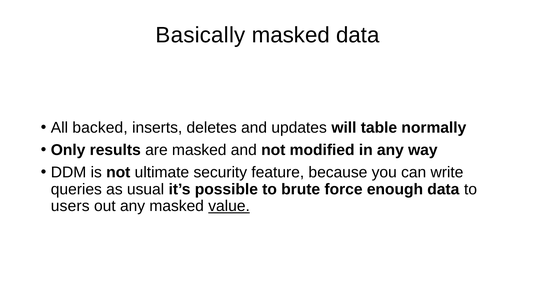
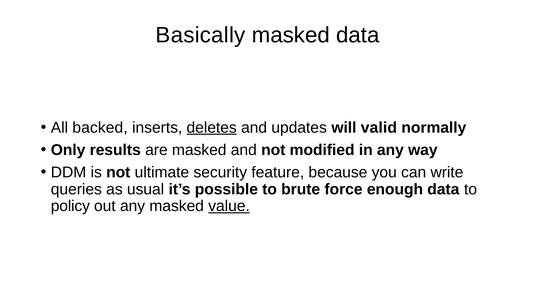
deletes underline: none -> present
table: table -> valid
users: users -> policy
